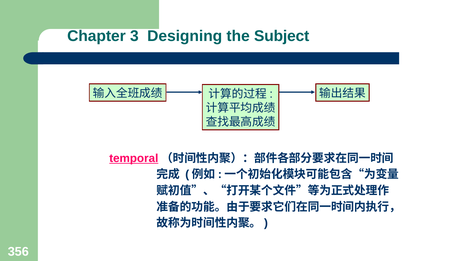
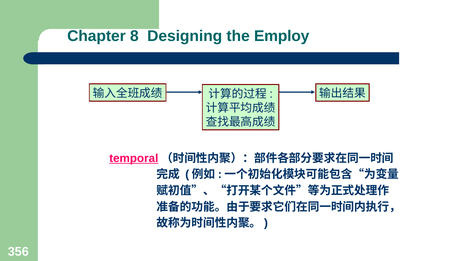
3: 3 -> 8
Subject: Subject -> Employ
